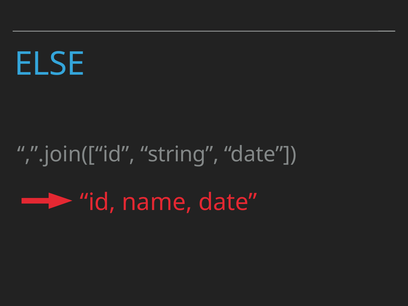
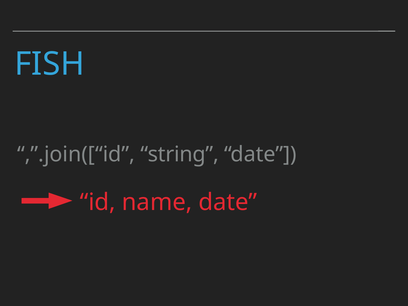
ELSE: ELSE -> FISH
